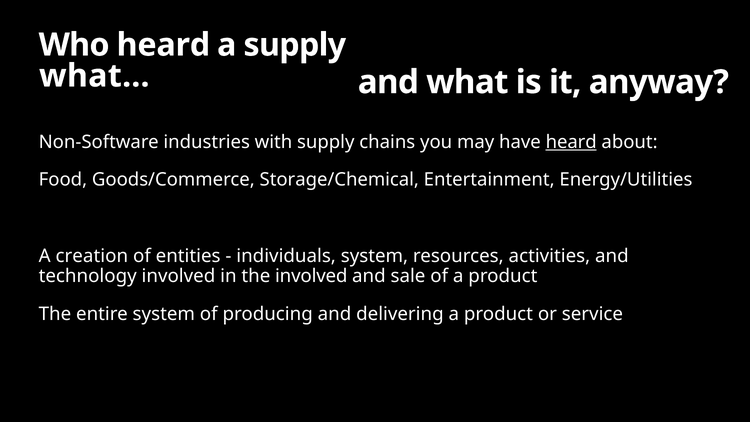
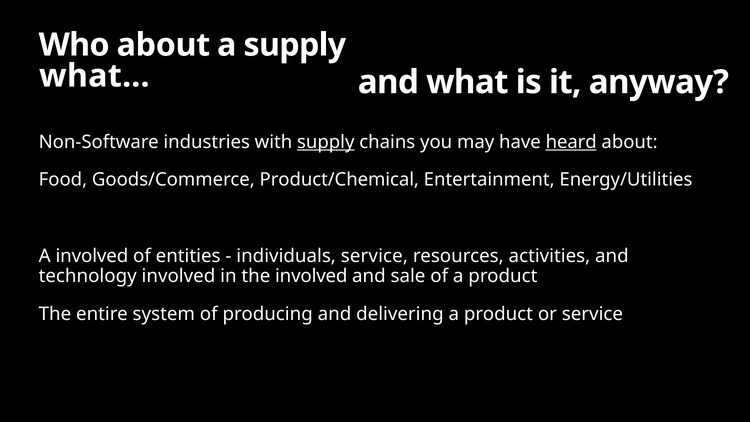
Who heard: heard -> about
supply at (326, 142) underline: none -> present
Storage/Chemical: Storage/Chemical -> Product/Chemical
A creation: creation -> involved
individuals system: system -> service
